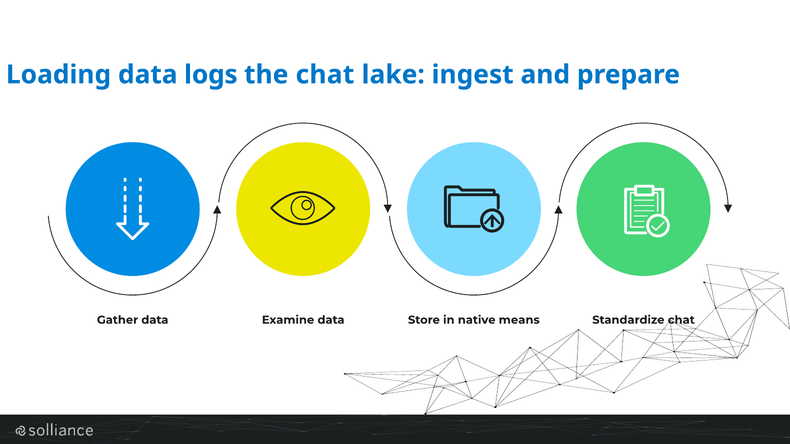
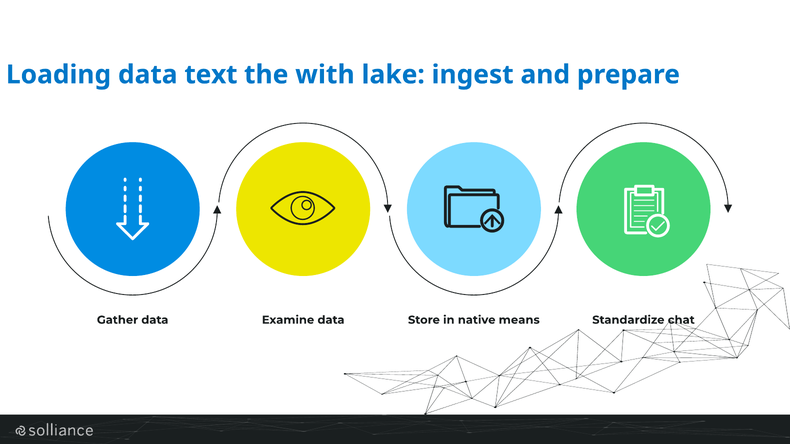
logs: logs -> text
the chat: chat -> with
